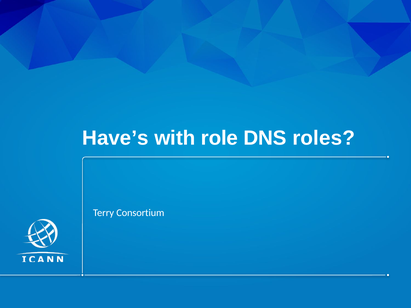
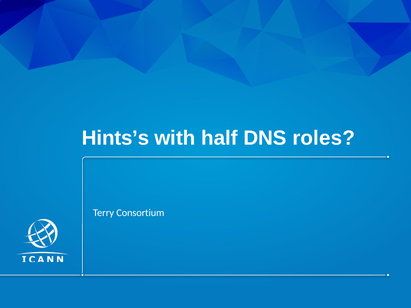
Have’s: Have’s -> Hints’s
role: role -> half
